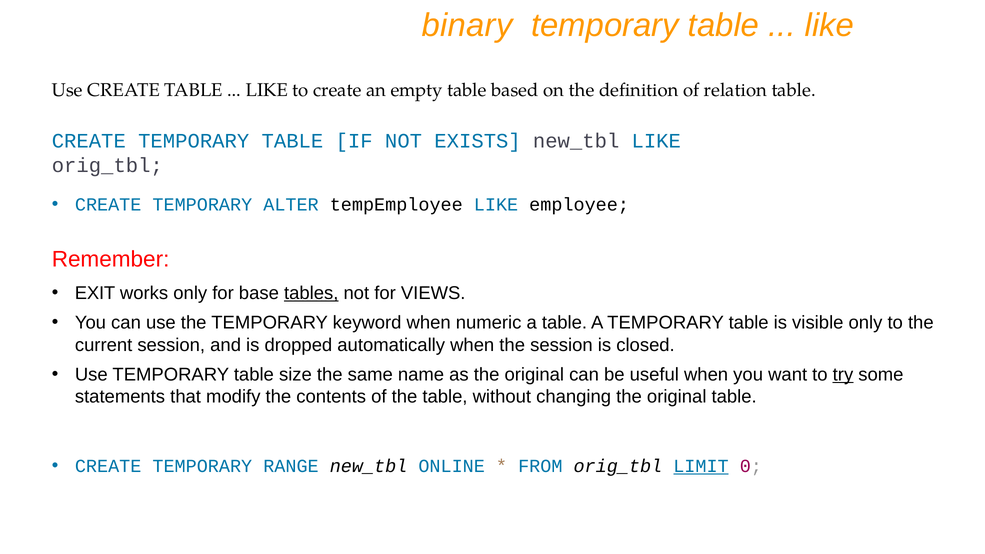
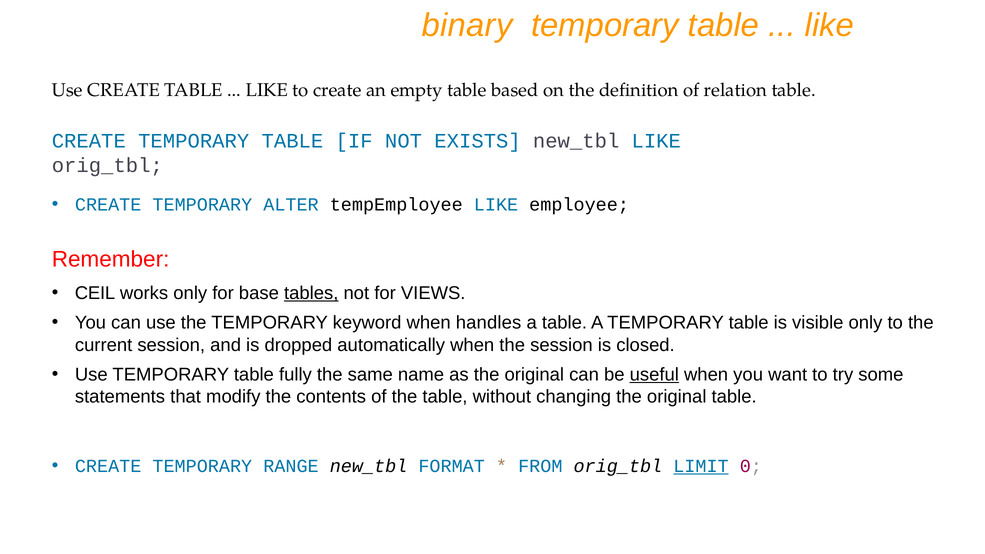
EXIT: EXIT -> CEIL
numeric: numeric -> handles
size: size -> fully
useful underline: none -> present
try underline: present -> none
ONLINE: ONLINE -> FORMAT
